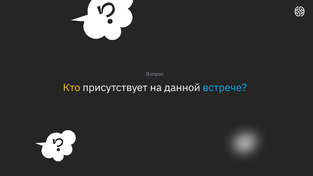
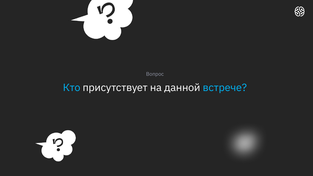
Кто colour: yellow -> light blue
